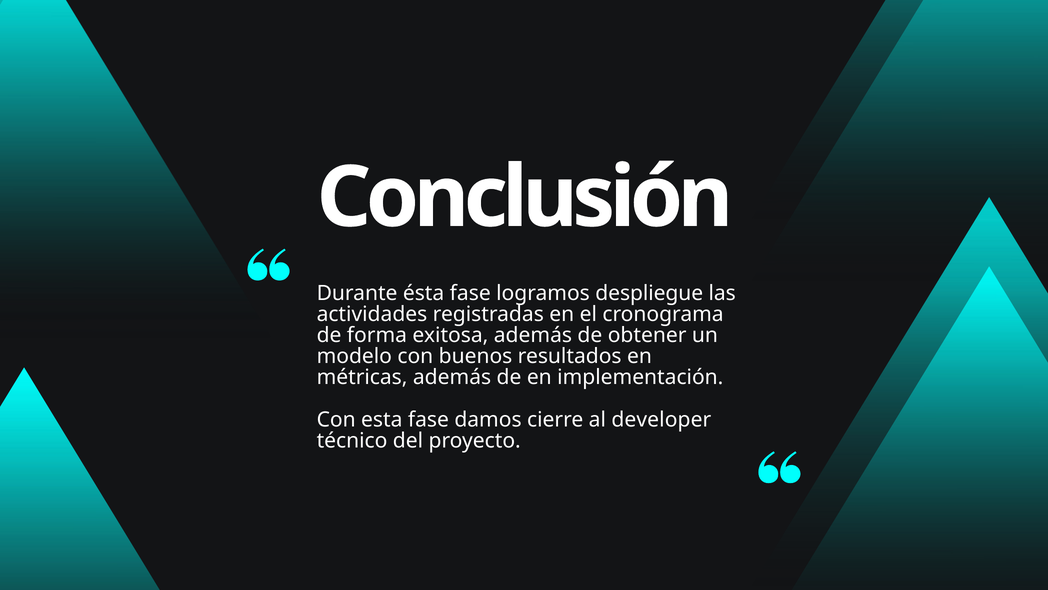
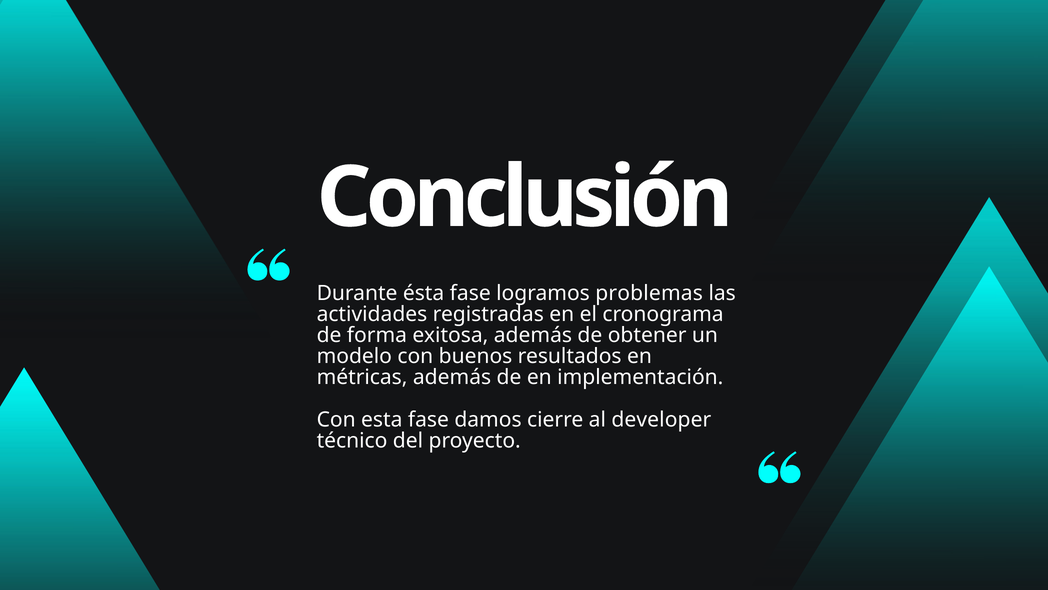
despliegue: despliegue -> problemas
